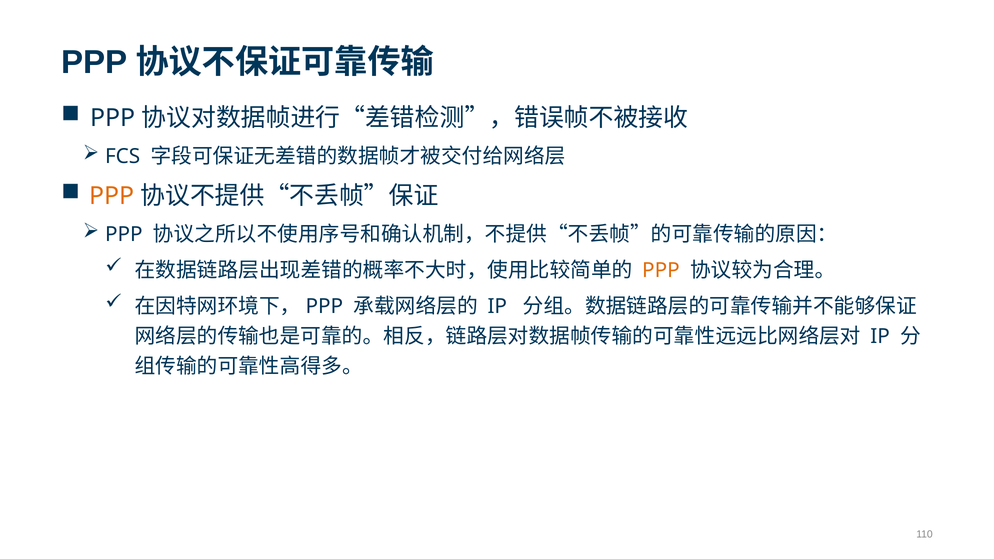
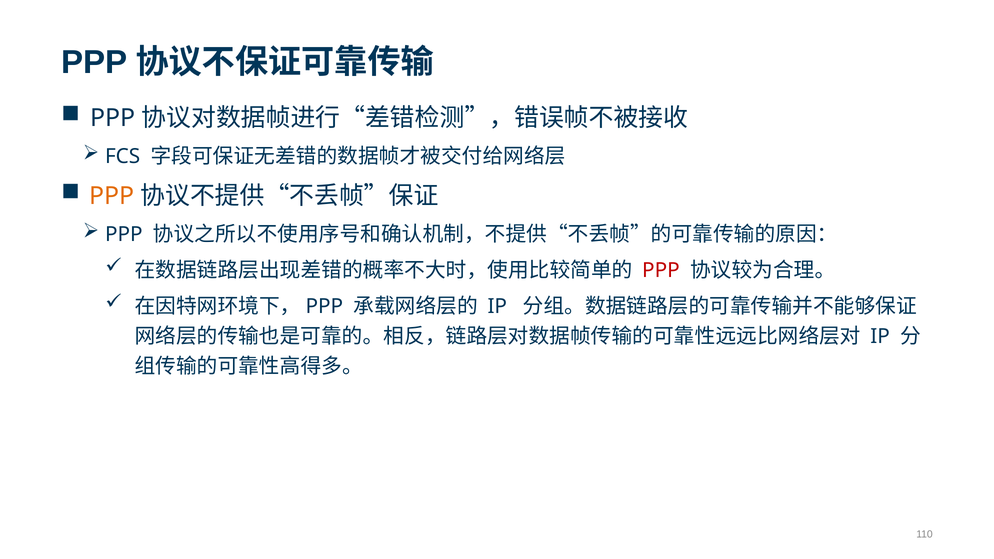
PPP at (661, 270) colour: orange -> red
